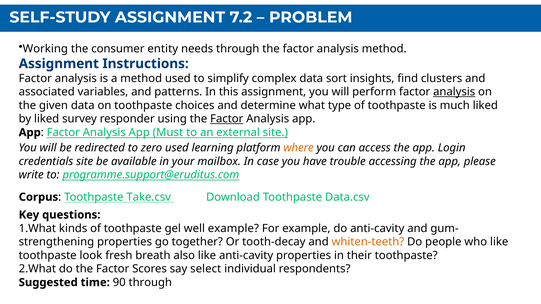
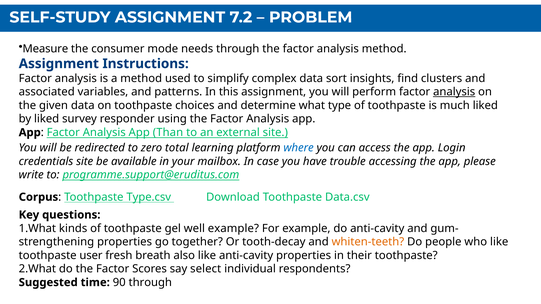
Working: Working -> Measure
entity: entity -> mode
Factor at (227, 119) underline: present -> none
Must: Must -> Than
zero used: used -> total
where colour: orange -> blue
Take.csv: Take.csv -> Type.csv
look: look -> user
